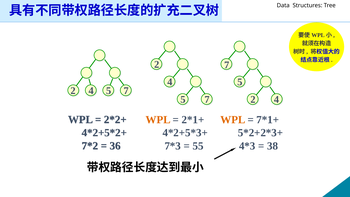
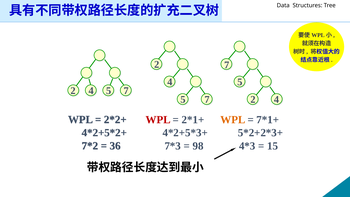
WPL at (158, 120) colour: orange -> red
55: 55 -> 98
38: 38 -> 15
